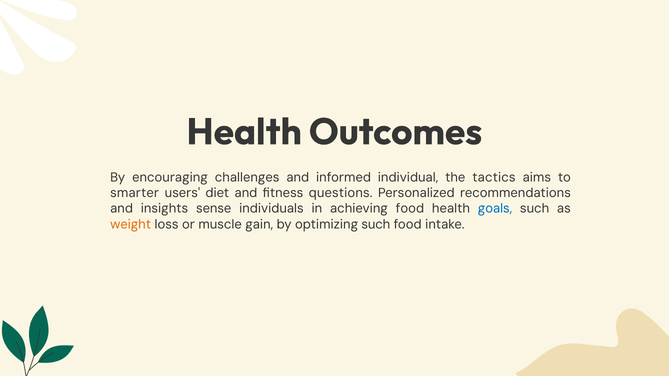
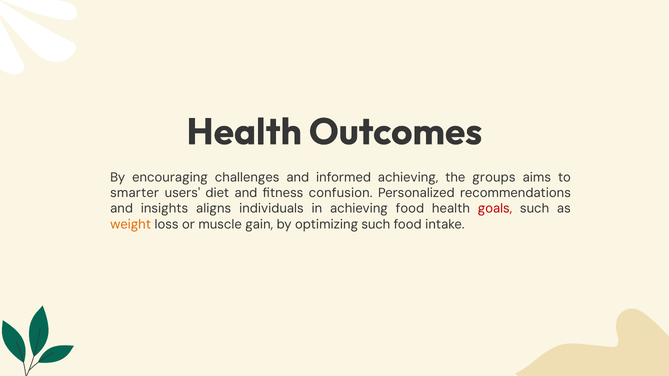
informed individual: individual -> achieving
tactics: tactics -> groups
questions: questions -> confusion
sense: sense -> aligns
goals colour: blue -> red
